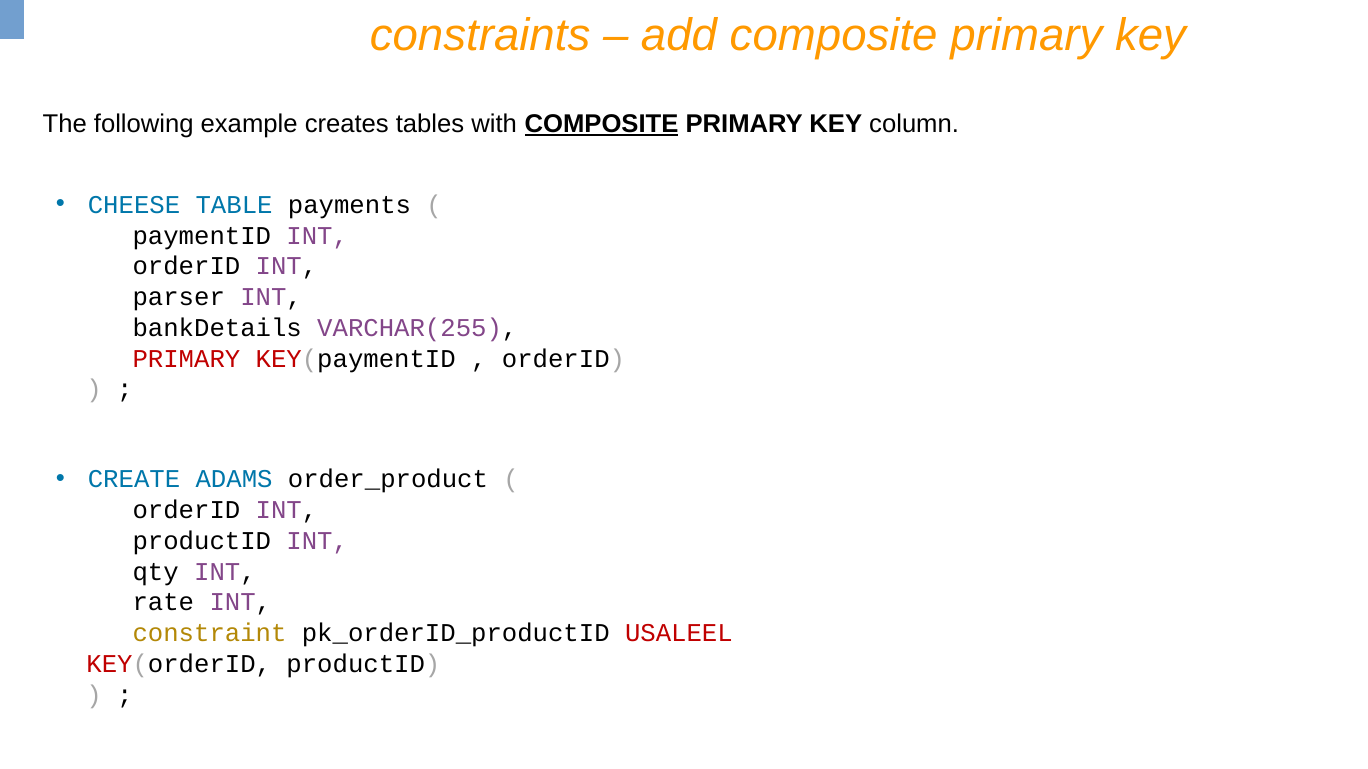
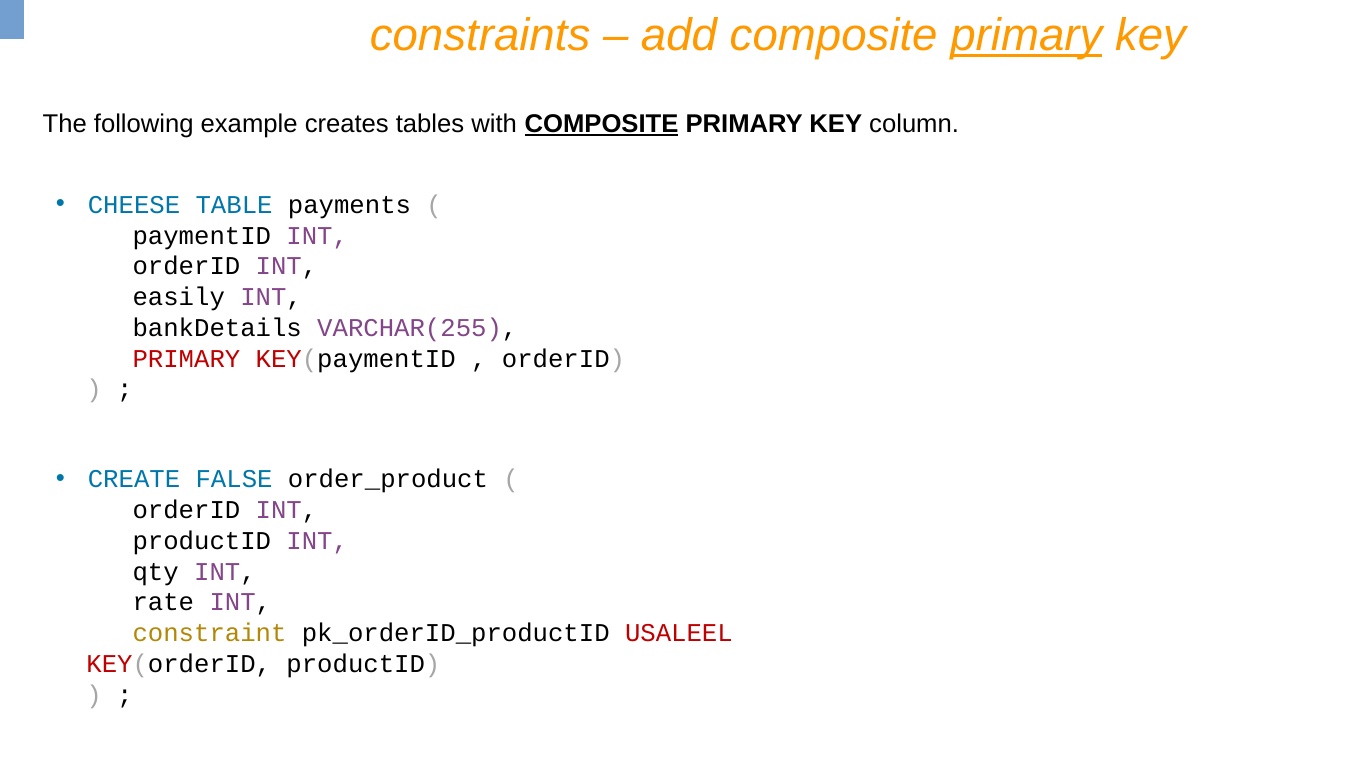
primary at (1026, 36) underline: none -> present
parser: parser -> easily
ADAMS: ADAMS -> FALSE
